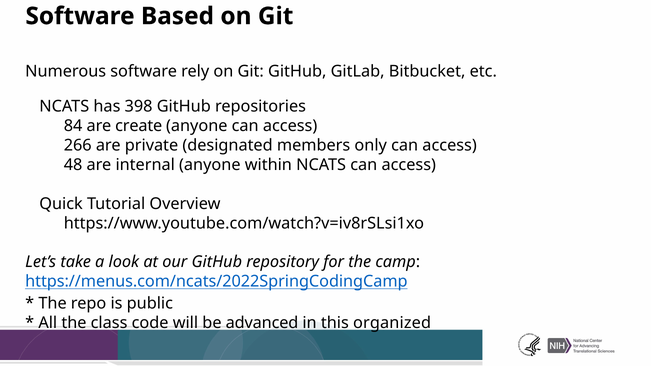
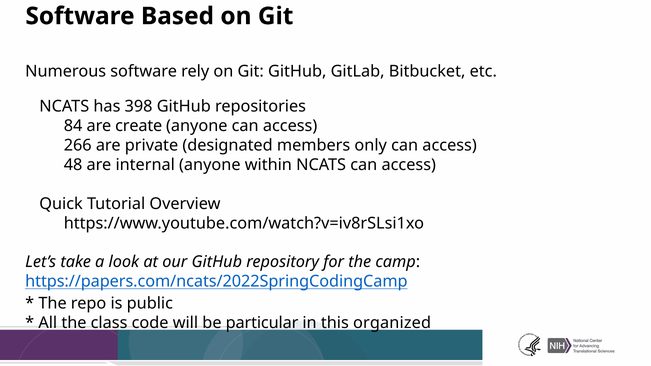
https://menus.com/ncats/2022SpringCodingCamp: https://menus.com/ncats/2022SpringCodingCamp -> https://papers.com/ncats/2022SpringCodingCamp
advanced: advanced -> particular
